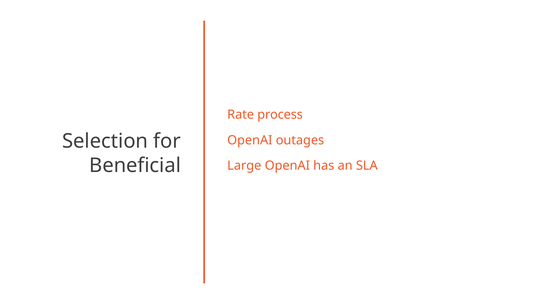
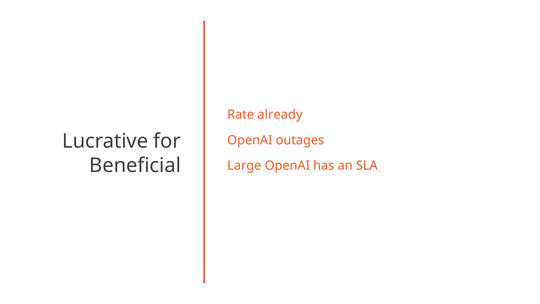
process: process -> already
Selection: Selection -> Lucrative
